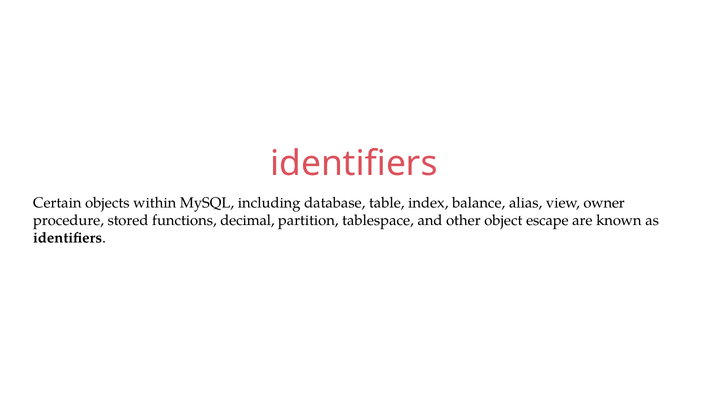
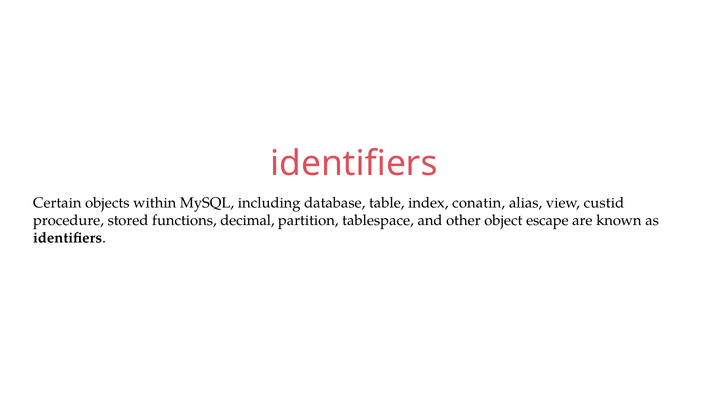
balance: balance -> conatin
owner: owner -> custid
